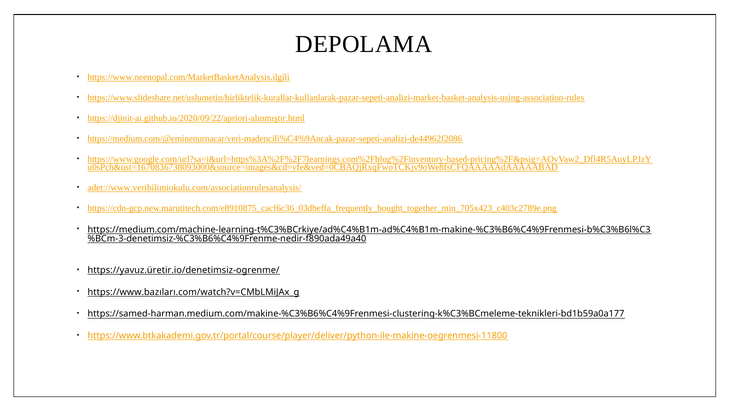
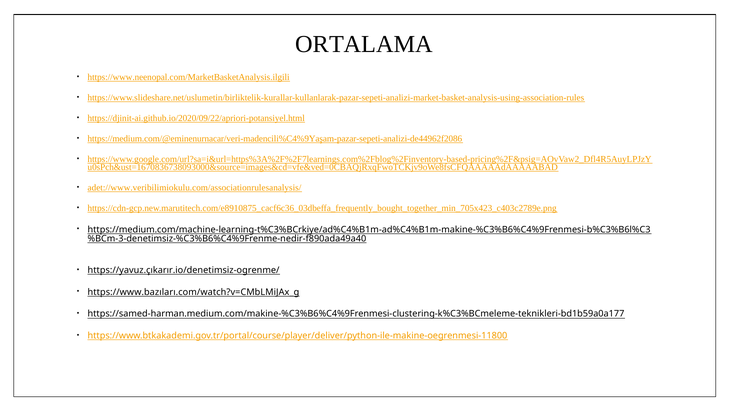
DEPOLAMA: DEPOLAMA -> ORTALAMA
https://djinit-ai.github.io/2020/09/22/apriori-alınmıştır.html: https://djinit-ai.github.io/2020/09/22/apriori-alınmıştır.html -> https://djinit-ai.github.io/2020/09/22/apriori-potansiyel.html
https://medium.com/@eminenurnacar/veri-madencili%C4%9Ancak-pazar-sepeti-analizi-de44962f2086: https://medium.com/@eminenurnacar/veri-madencili%C4%9Ancak-pazar-sepeti-analizi-de44962f2086 -> https://medium.com/@eminenurnacar/veri-madencili%C4%9Yaşam-pazar-sepeti-analizi-de44962f2086
https://yavuz.üretir.io/denetimsiz-ogrenme/: https://yavuz.üretir.io/denetimsiz-ogrenme/ -> https://yavuz.çıkarır.io/denetimsiz-ogrenme/
